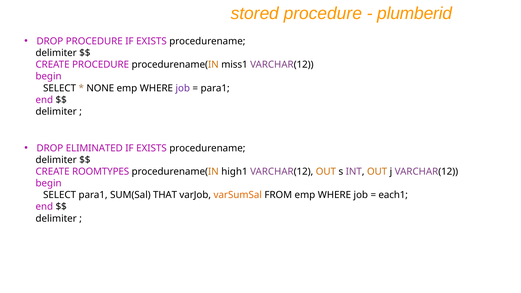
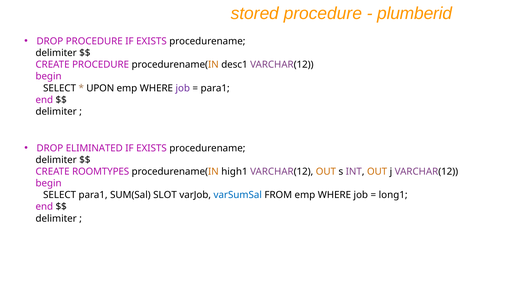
miss1: miss1 -> desc1
NONE: NONE -> UPON
THAT: THAT -> SLOT
varSumSal colour: orange -> blue
each1: each1 -> long1
